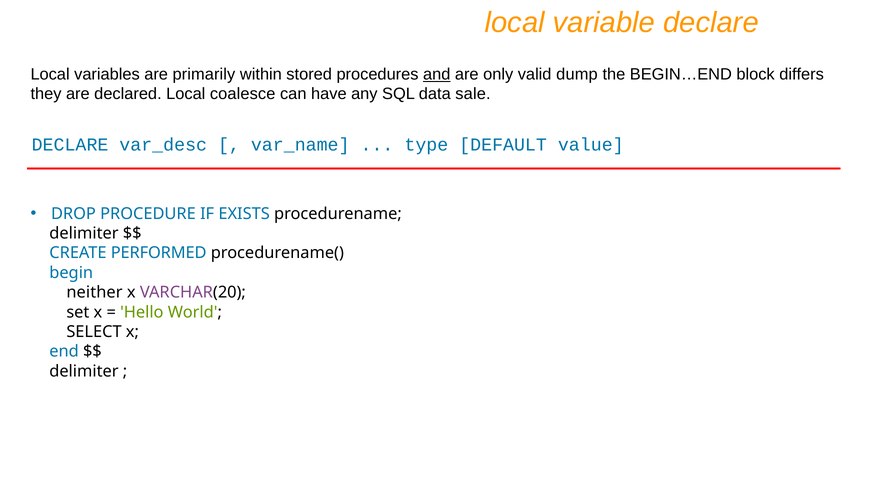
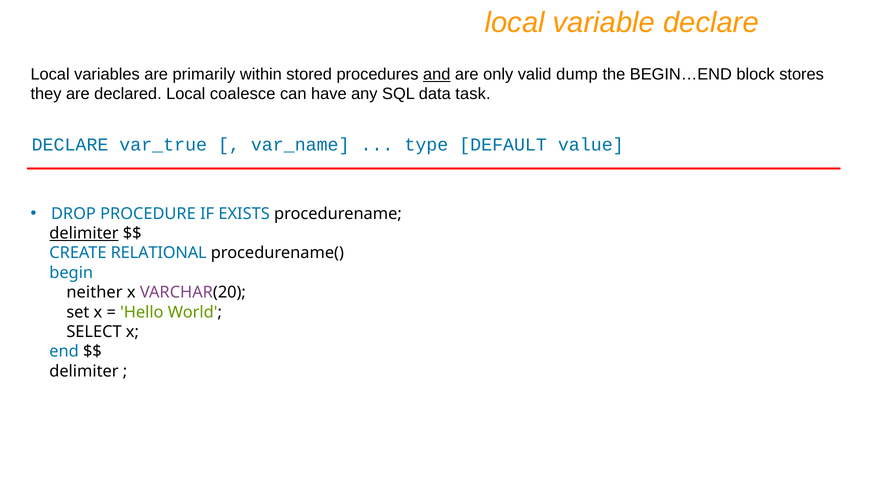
differs: differs -> stores
sale: sale -> task
var_desc: var_desc -> var_true
delimiter at (84, 233) underline: none -> present
PERFORMED: PERFORMED -> RELATIONAL
